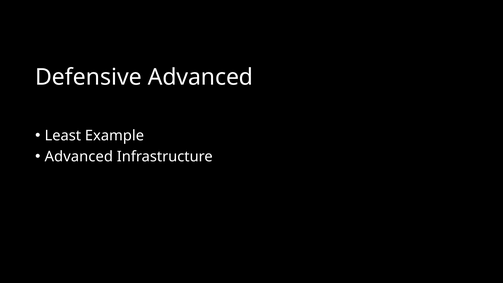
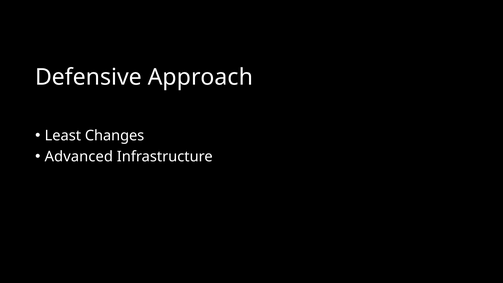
Defensive Advanced: Advanced -> Approach
Example: Example -> Changes
